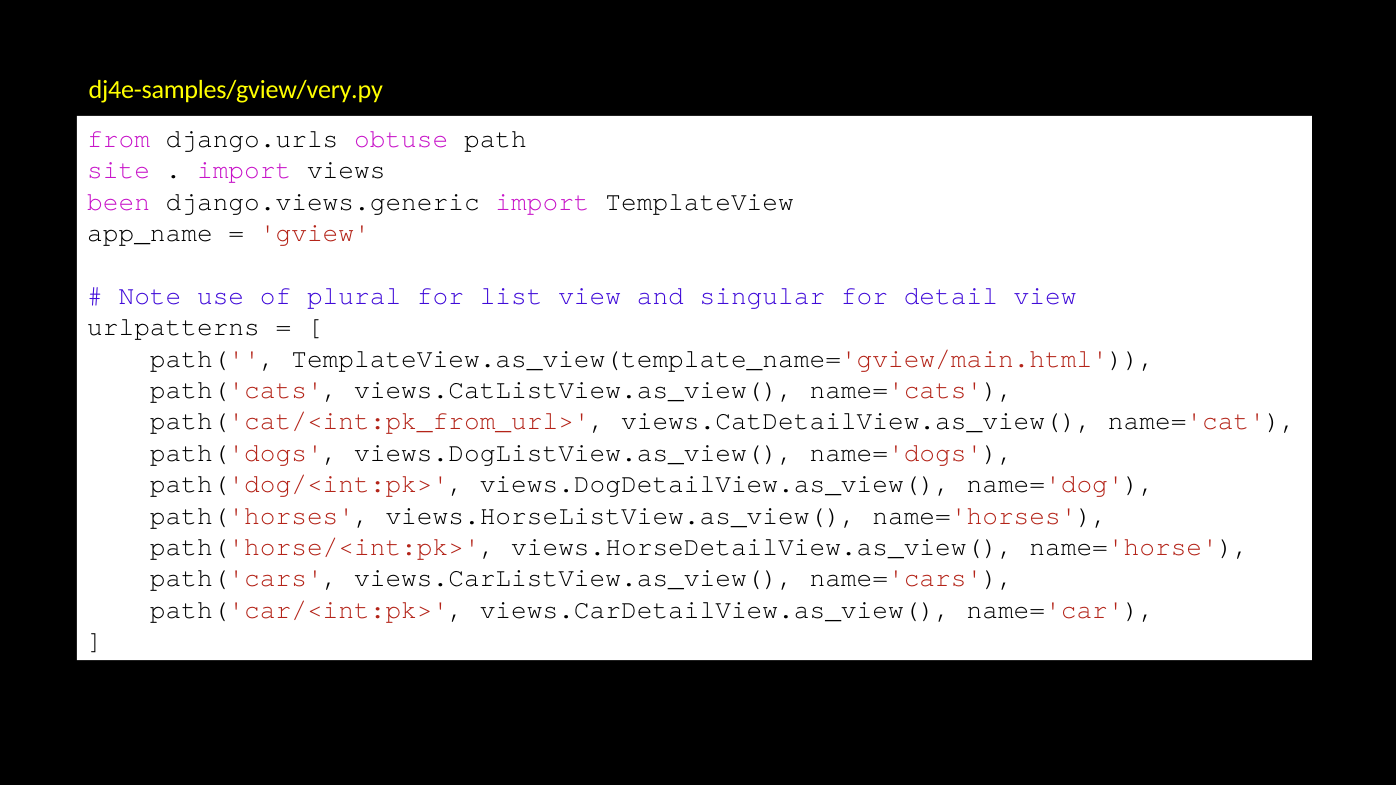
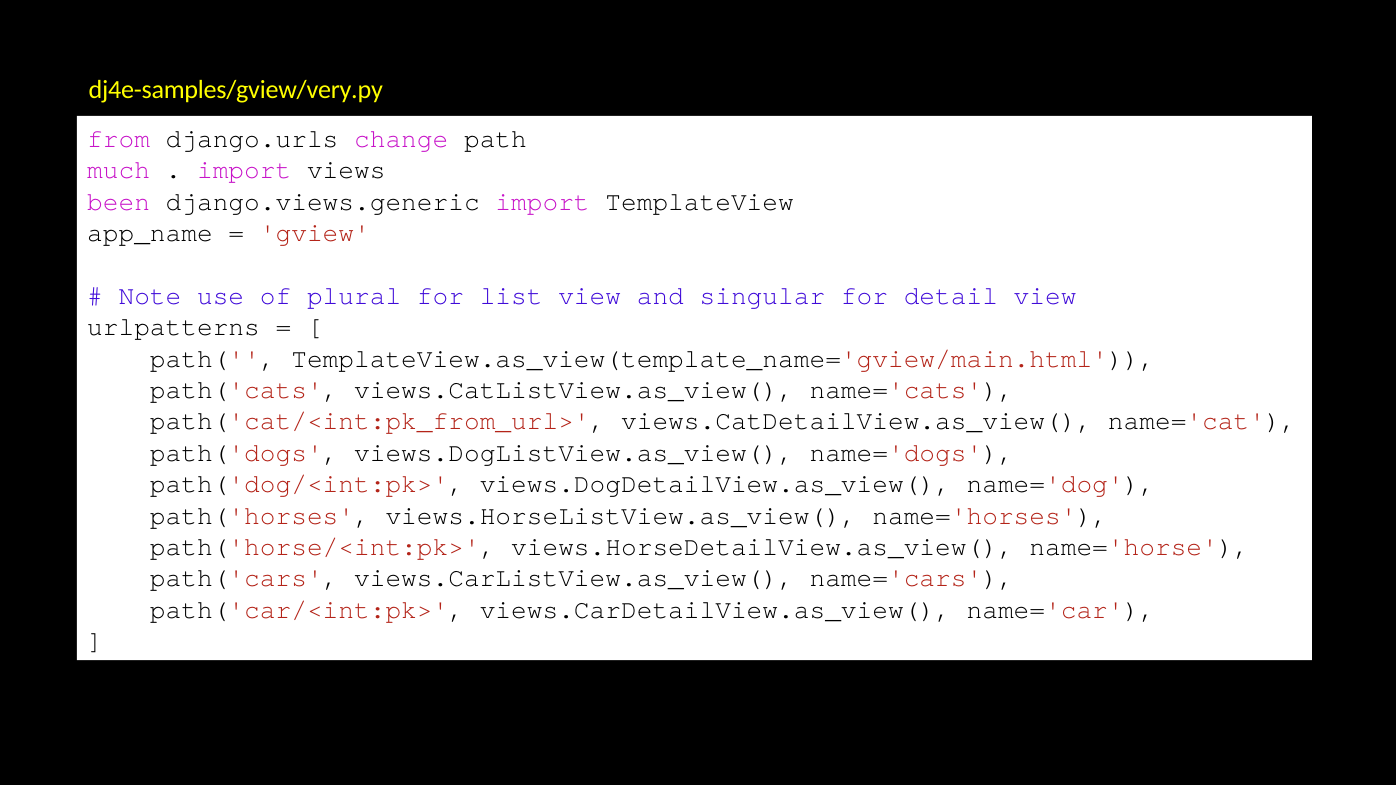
obtuse: obtuse -> change
site: site -> much
